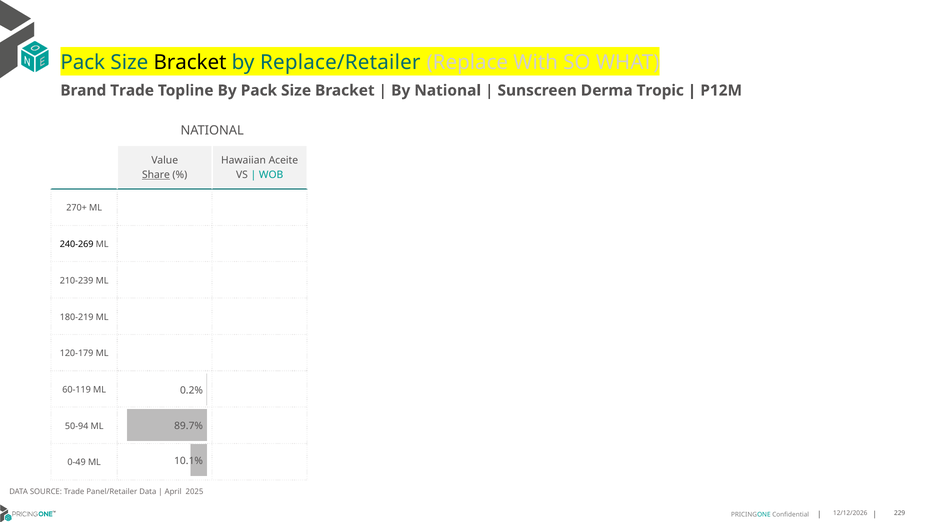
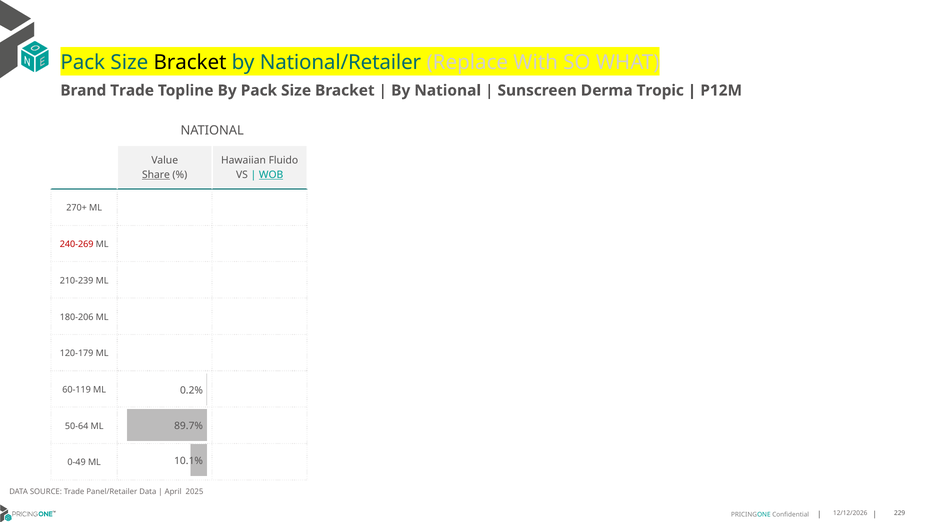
Replace/Retailer: Replace/Retailer -> National/Retailer
Aceite: Aceite -> Fluido
WOB underline: none -> present
240-269 colour: black -> red
180-219: 180-219 -> 180-206
50-94: 50-94 -> 50-64
